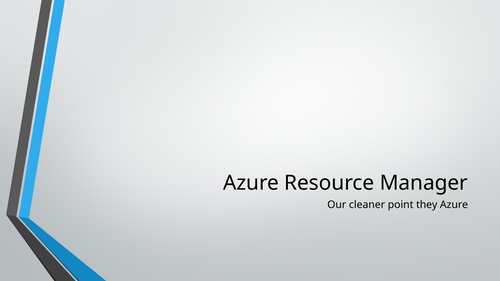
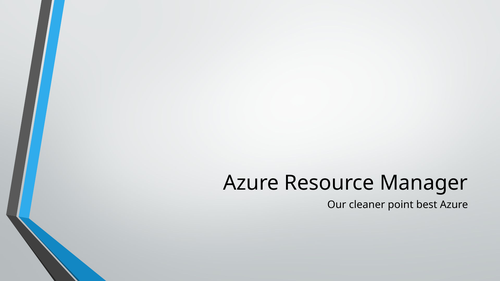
they: they -> best
